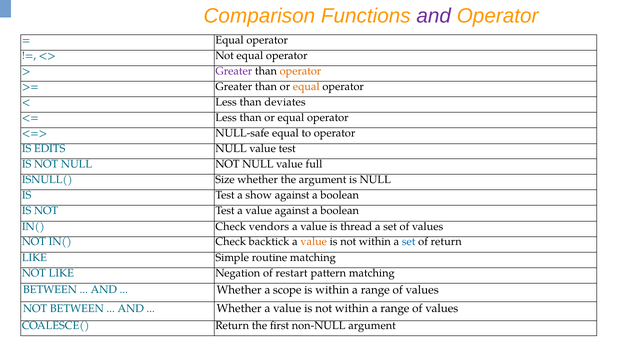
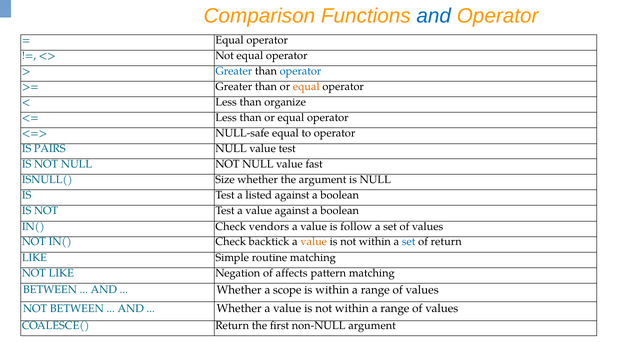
and at (434, 16) colour: purple -> blue
Greater at (234, 71) colour: purple -> blue
operator at (300, 71) colour: orange -> blue
deviates: deviates -> organize
EDITS: EDITS -> PAIRS
full: full -> fast
show: show -> listed
thread: thread -> follow
restart: restart -> affects
